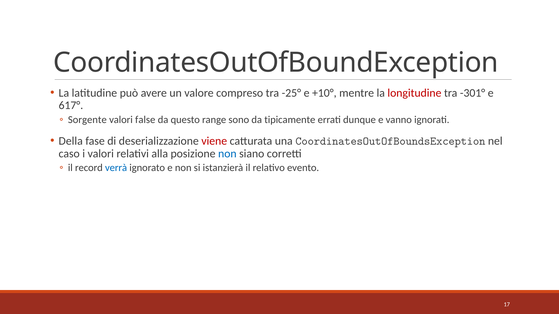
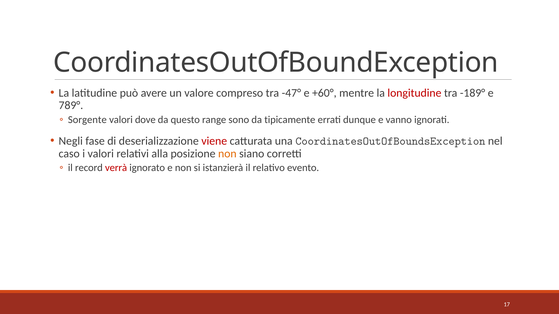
-25°: -25° -> -47°
+10°: +10° -> +60°
-301°: -301° -> -189°
617°: 617° -> 789°
false: false -> dove
Della: Della -> Negli
non at (227, 154) colour: blue -> orange
verrà colour: blue -> red
